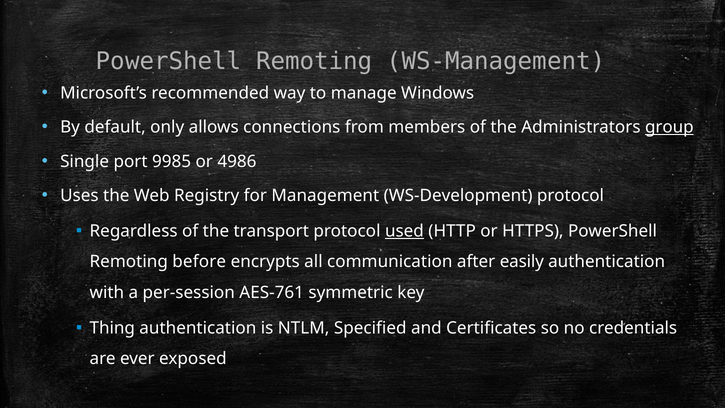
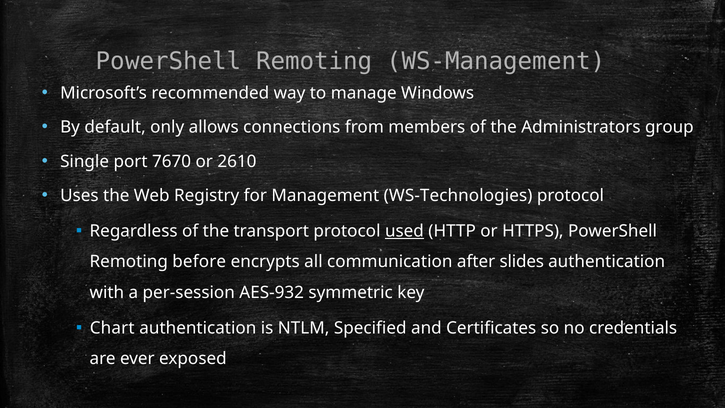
group underline: present -> none
9985: 9985 -> 7670
4986: 4986 -> 2610
WS-Development: WS-Development -> WS-Technologies
easily: easily -> slides
AES-761: AES-761 -> AES-932
Thing: Thing -> Chart
